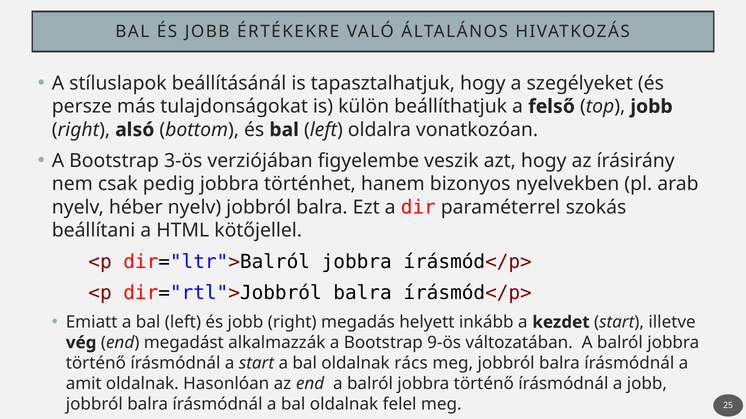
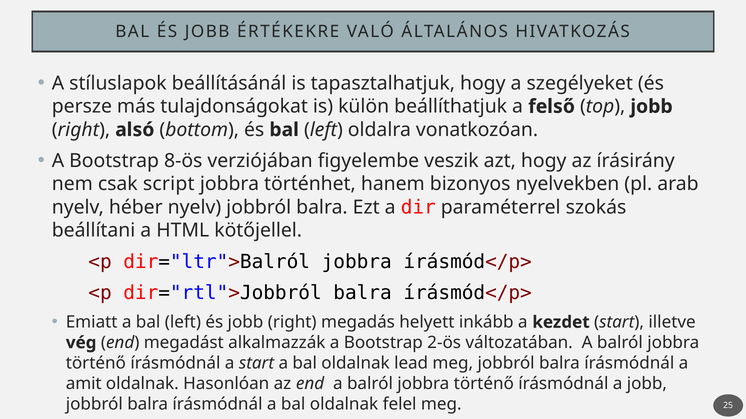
3-ös: 3-ös -> 8-ös
pedig: pedig -> script
9-ös: 9-ös -> 2-ös
rács: rács -> lead
